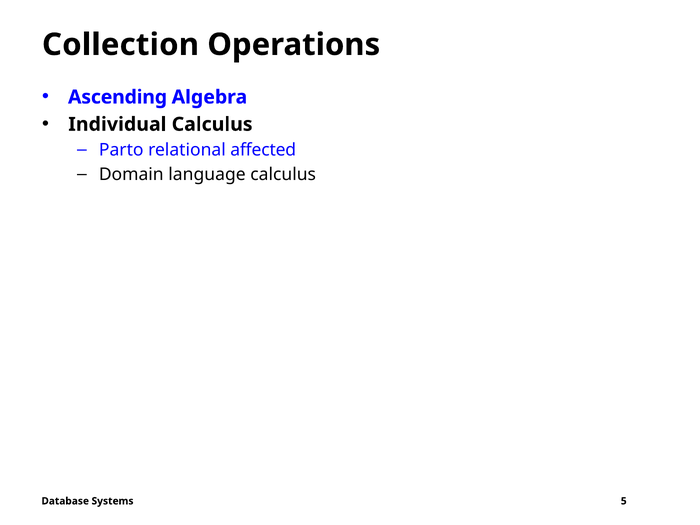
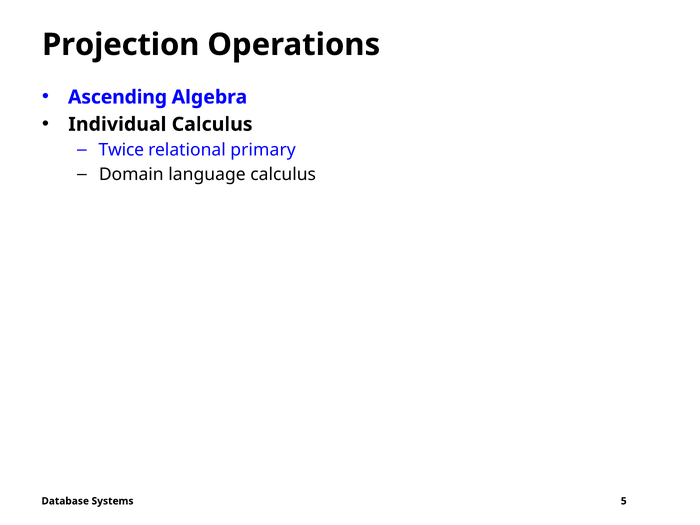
Collection: Collection -> Projection
Parto: Parto -> Twice
affected: affected -> primary
